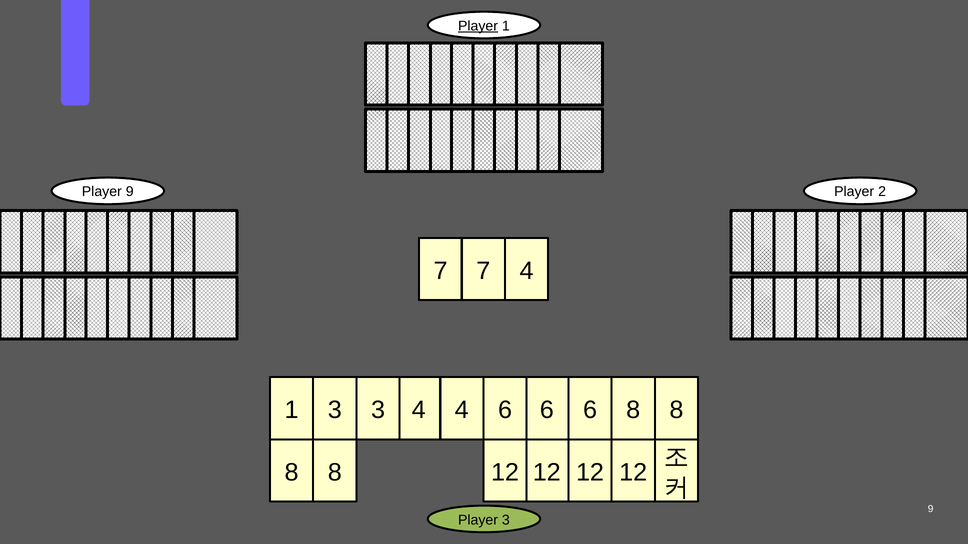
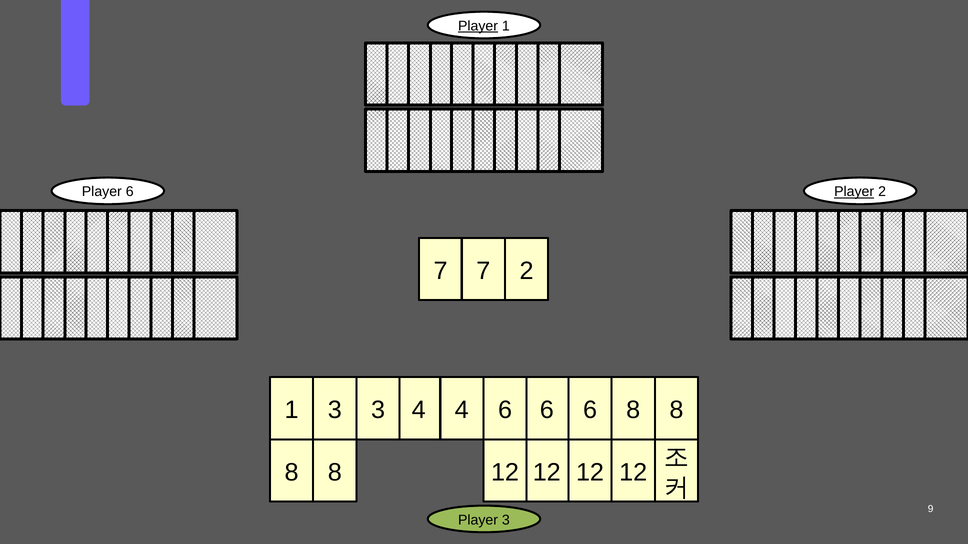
Player 9: 9 -> 6
Player at (854, 192) underline: none -> present
7 4: 4 -> 2
